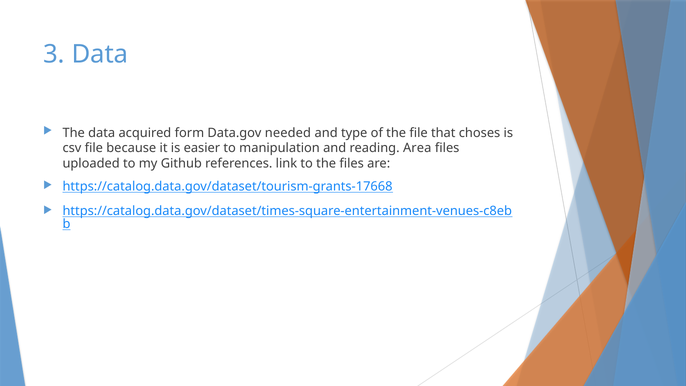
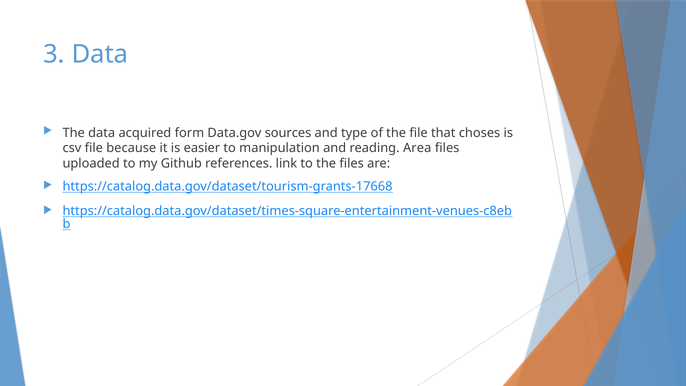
needed: needed -> sources
